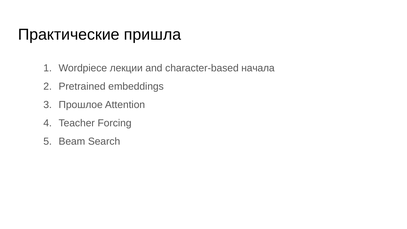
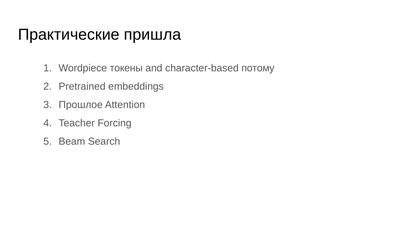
лекции: лекции -> токены
начала: начала -> потому
